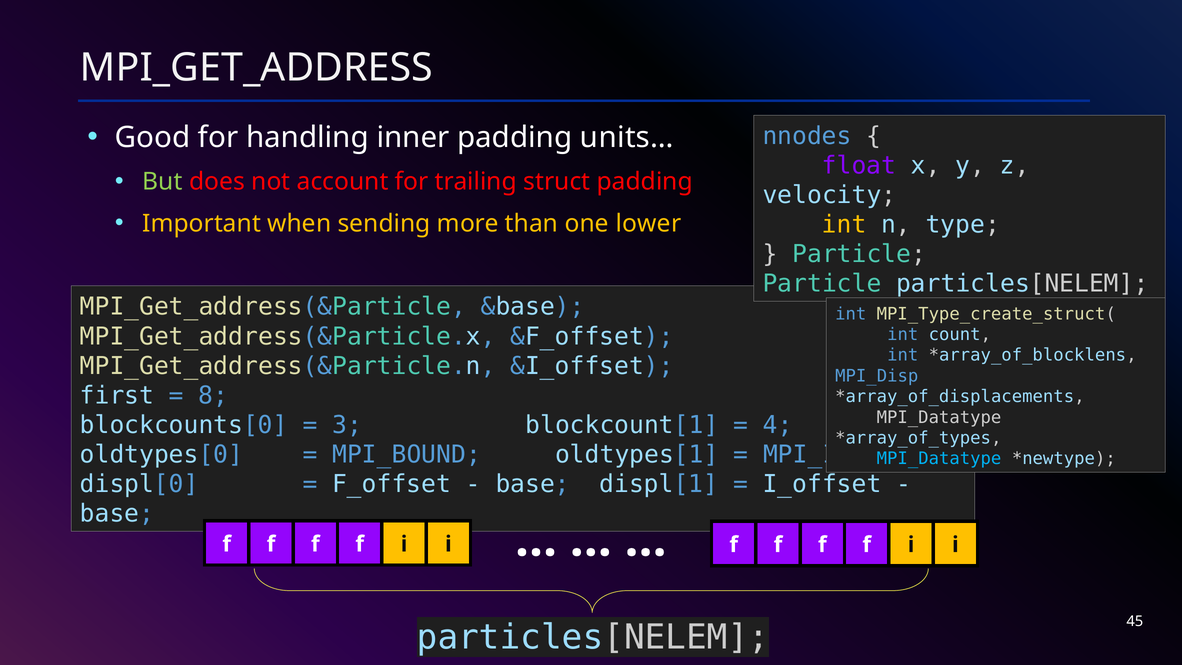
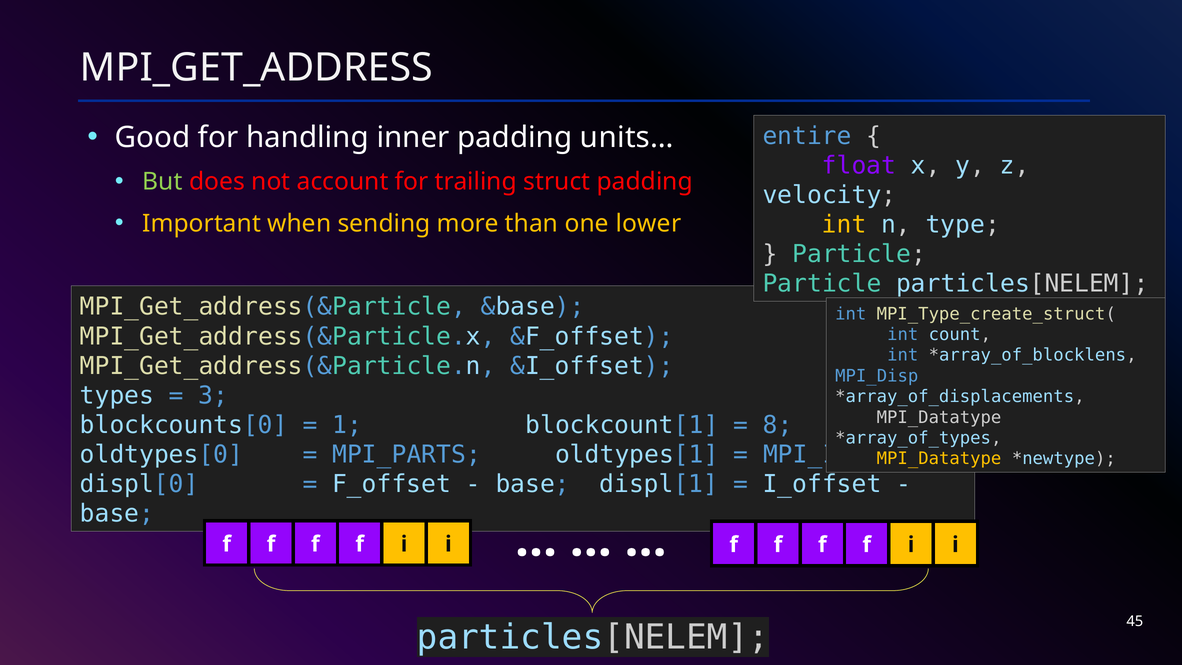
nnodes: nnodes -> entire
first: first -> types
8: 8 -> 3
3: 3 -> 1
4: 4 -> 8
MPI_BOUND: MPI_BOUND -> MPI_PARTS
MPI_Datatype at (939, 459) colour: light blue -> yellow
